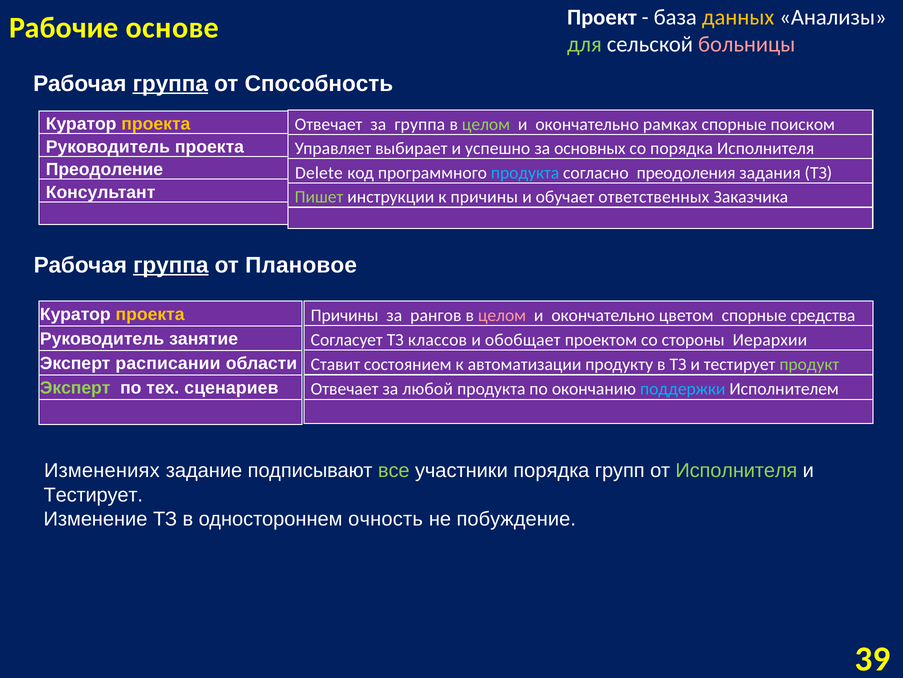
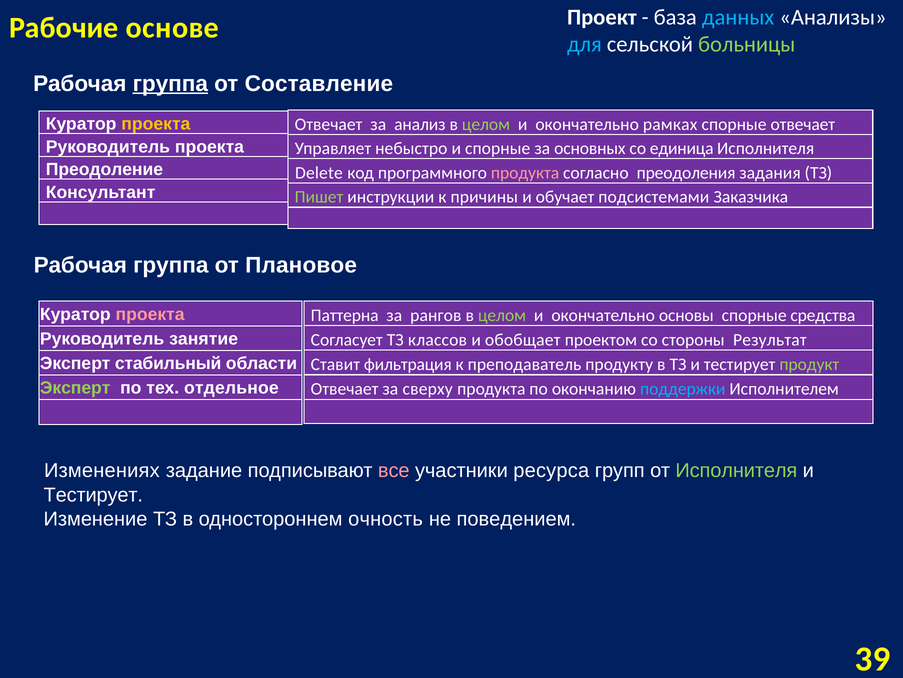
данных colour: yellow -> light blue
для colour: light green -> light blue
больницы colour: pink -> light green
Способность: Способность -> Составление
за группа: группа -> анализ
спорные поиском: поиском -> отвечает
выбирает: выбирает -> небыстро
и успешно: успешно -> спорные
со порядка: порядка -> единица
продукта at (525, 173) colour: light blue -> pink
ответственных: ответственных -> подсистемами
группа at (171, 265) underline: present -> none
проекта at (150, 314) colour: yellow -> pink
Причины at (345, 315): Причины -> Паттерна
целом at (502, 315) colour: pink -> light green
цветом: цветом -> основы
Иерархии: Иерархии -> Результат
расписании: расписании -> стабильный
состоянием: состоянием -> фильтрация
автоматизации: автоматизации -> преподаватель
сценариев: сценариев -> отдельное
любой: любой -> сверху
все colour: light green -> pink
участники порядка: порядка -> ресурса
побуждение: побуждение -> поведением
